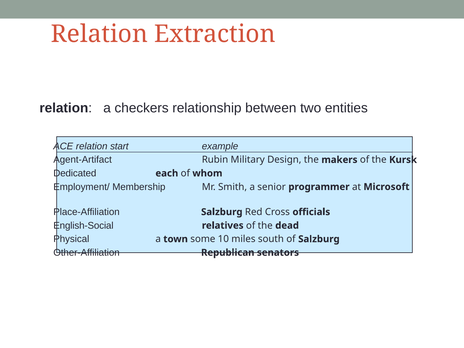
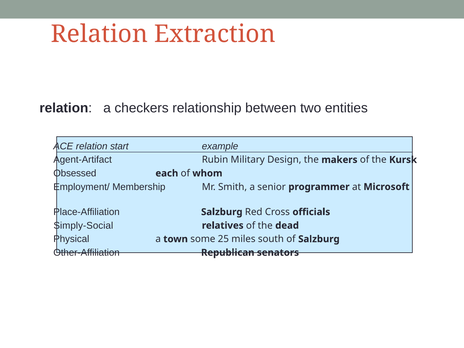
Dedicated: Dedicated -> Obsessed
English-Social: English-Social -> Simply-Social
10: 10 -> 25
